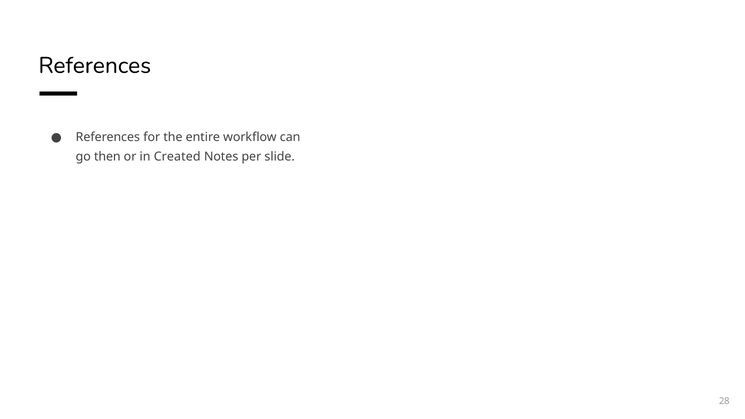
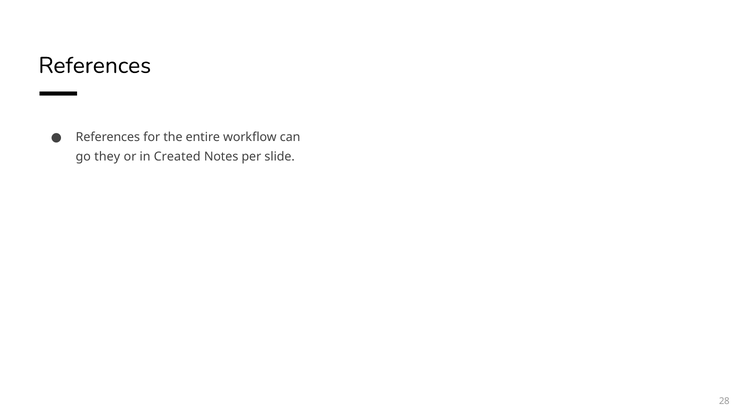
then: then -> they
